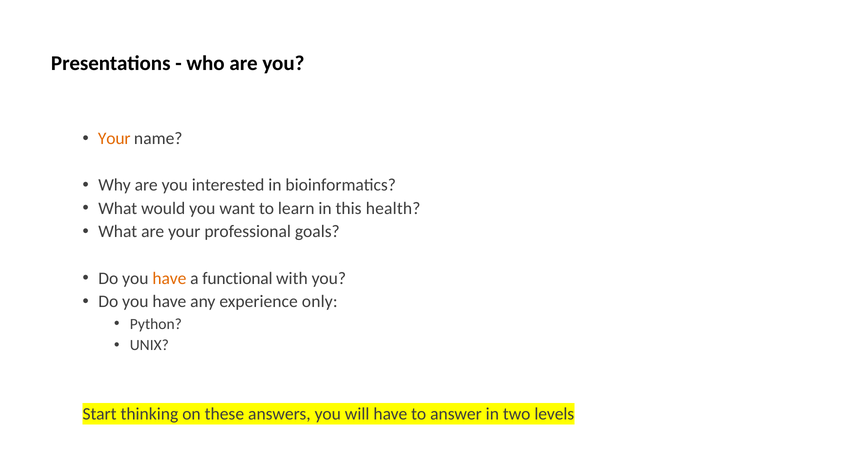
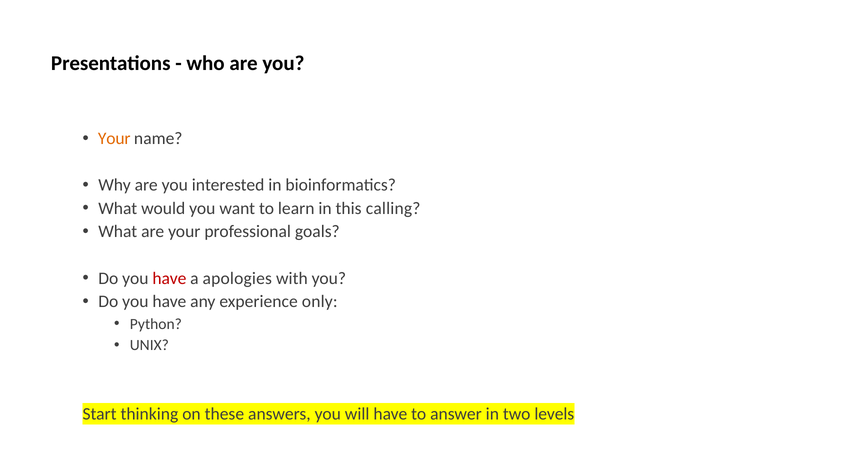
health: health -> calling
have at (169, 278) colour: orange -> red
functional: functional -> apologies
